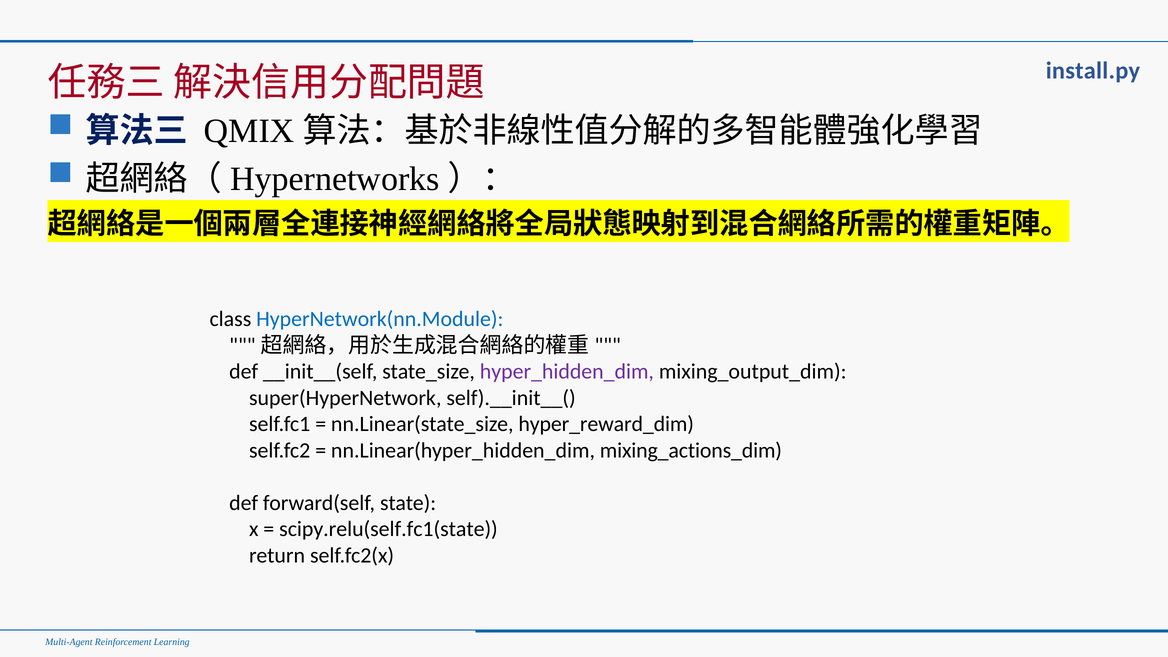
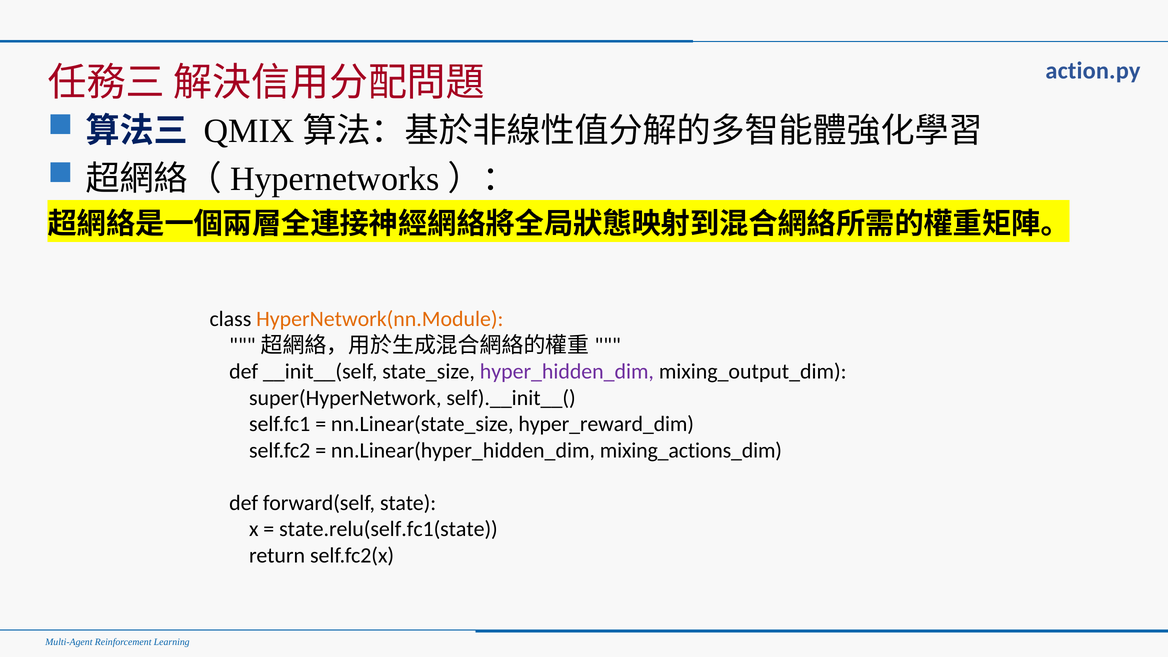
install.py: install.py -> action.py
HyperNetwork(nn.Module colour: blue -> orange
scipy.relu(self.fc1(state: scipy.relu(self.fc1(state -> state.relu(self.fc1(state
